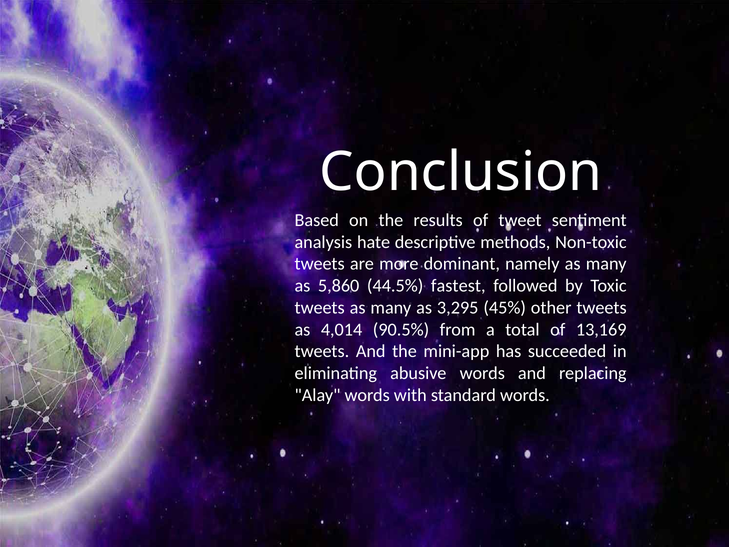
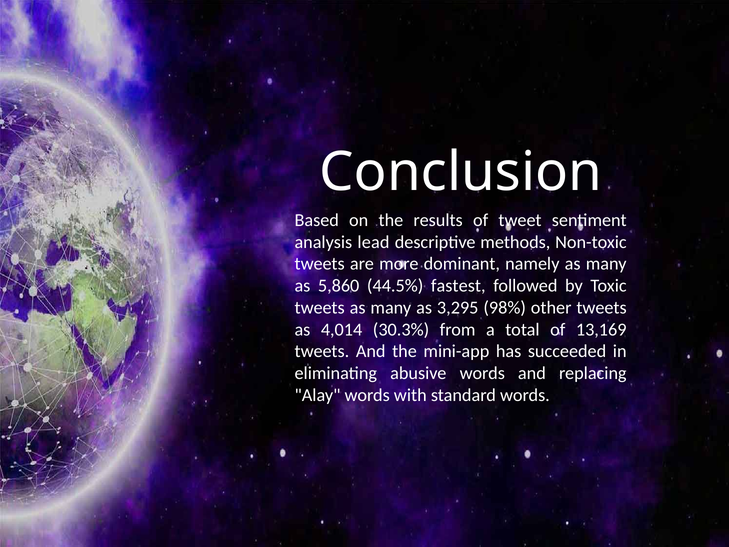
hate: hate -> lead
45%: 45% -> 98%
90.5%: 90.5% -> 30.3%
